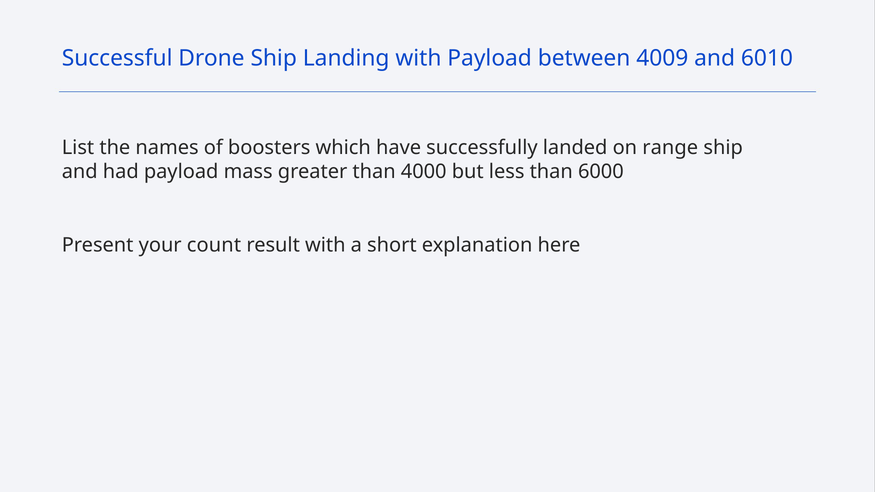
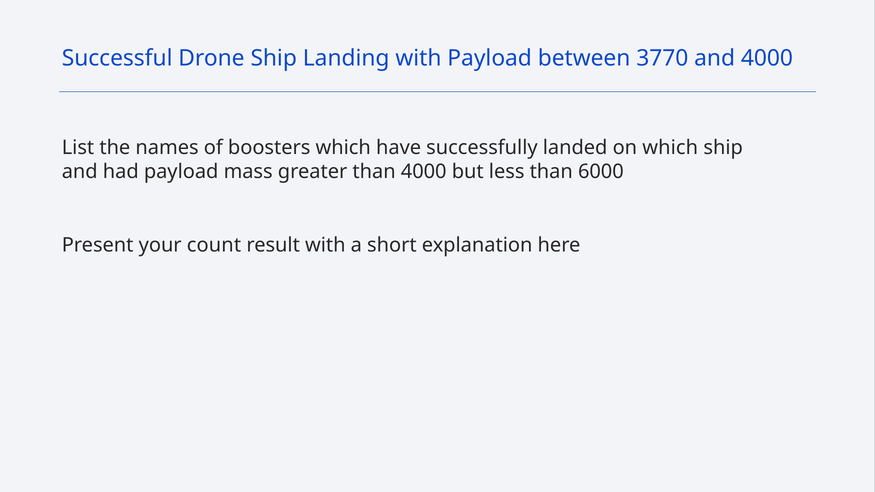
4009: 4009 -> 3770
and 6010: 6010 -> 4000
on range: range -> which
